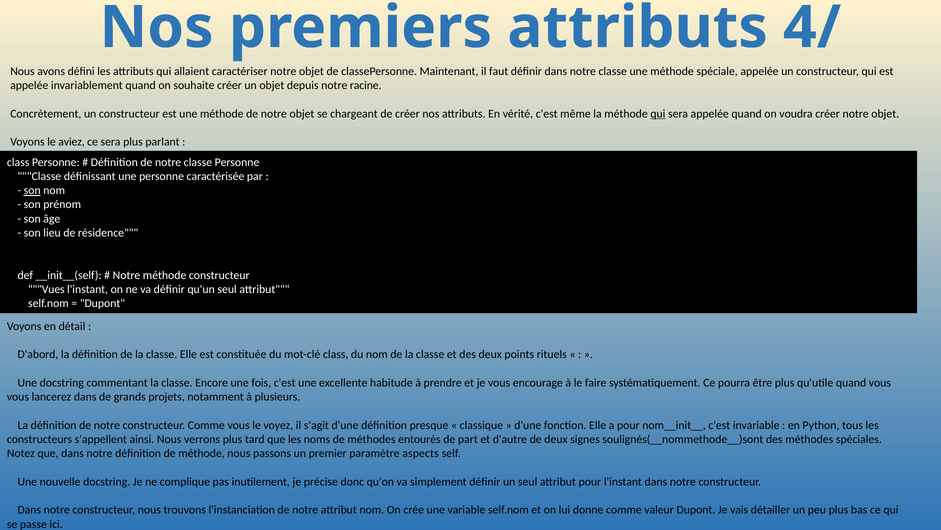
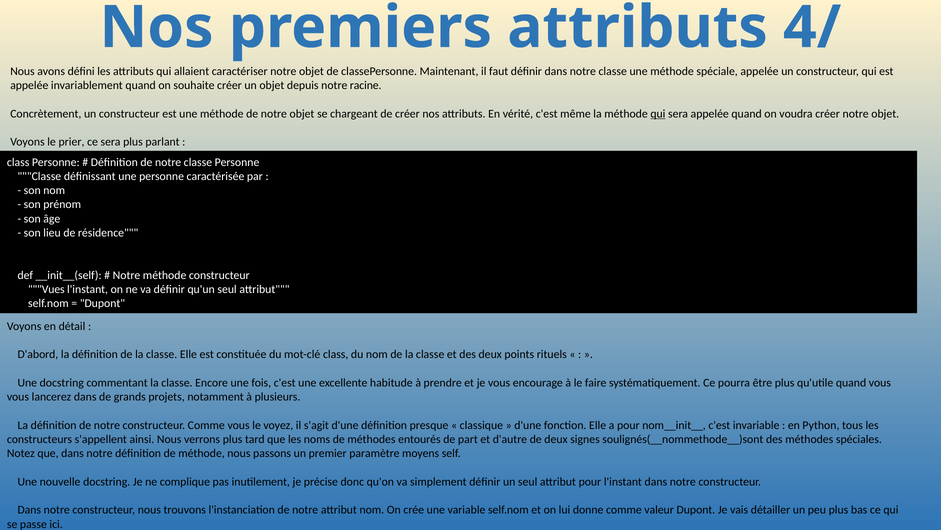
aviez: aviez -> prier
son at (32, 190) underline: present -> none
aspects: aspects -> moyens
